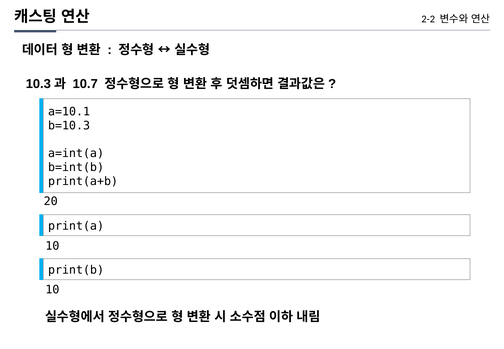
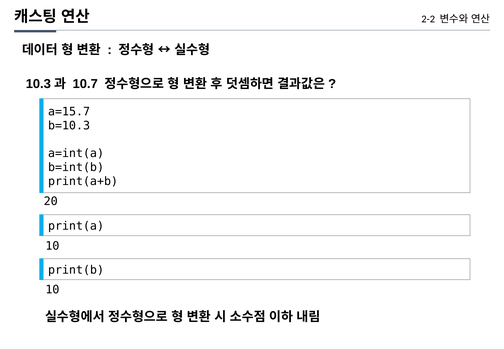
a=10.1: a=10.1 -> a=15.7
